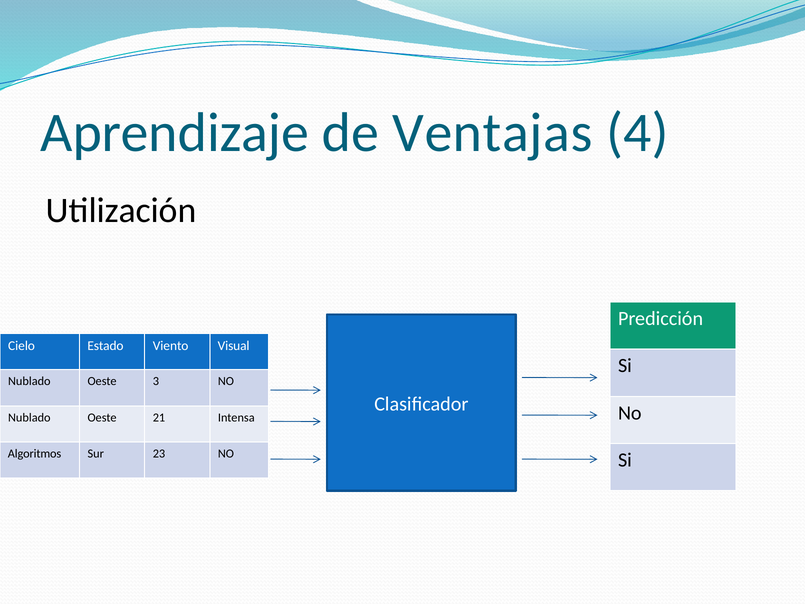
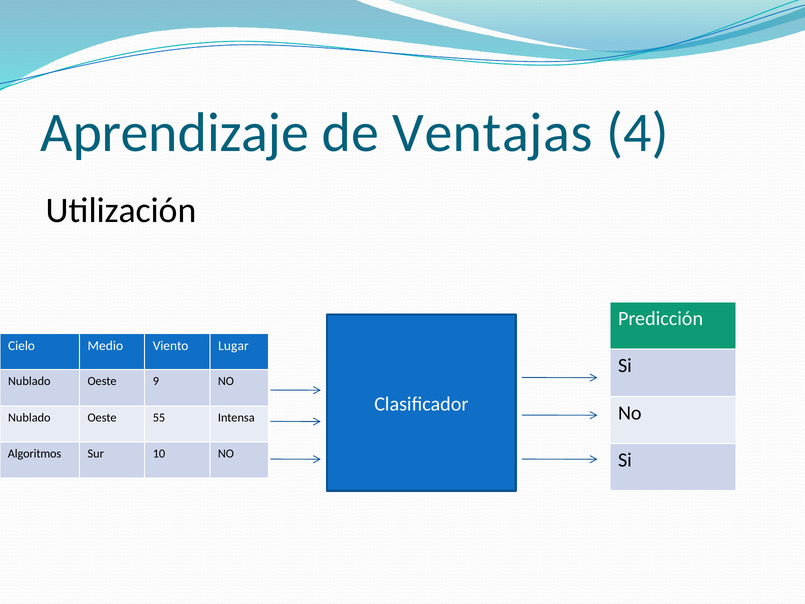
Estado: Estado -> Medio
Visual: Visual -> Lugar
3: 3 -> 9
21: 21 -> 55
23: 23 -> 10
